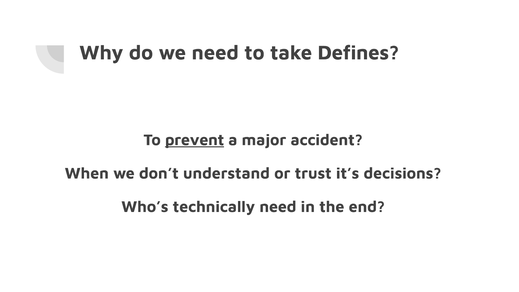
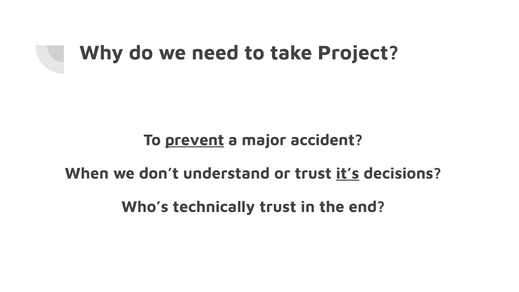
Defines: Defines -> Project
it’s underline: none -> present
technically need: need -> trust
